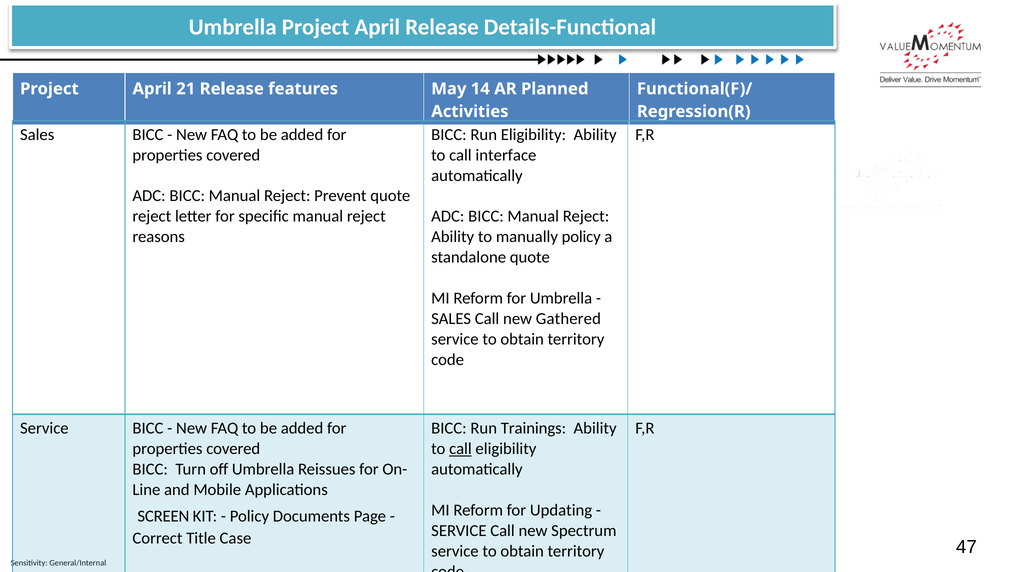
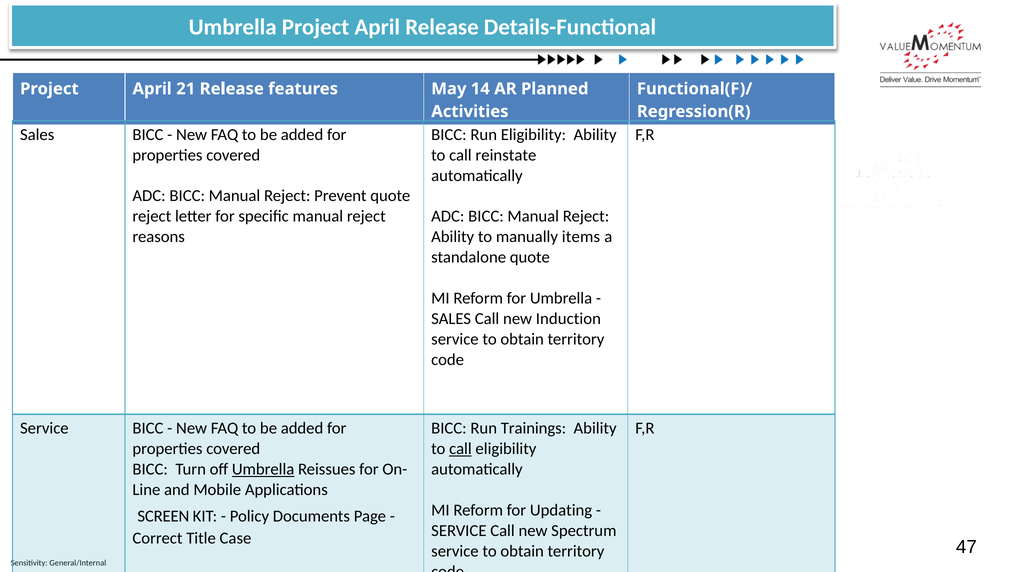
interface: interface -> reinstate
manually policy: policy -> items
Gathered: Gathered -> Induction
Umbrella at (263, 470) underline: none -> present
